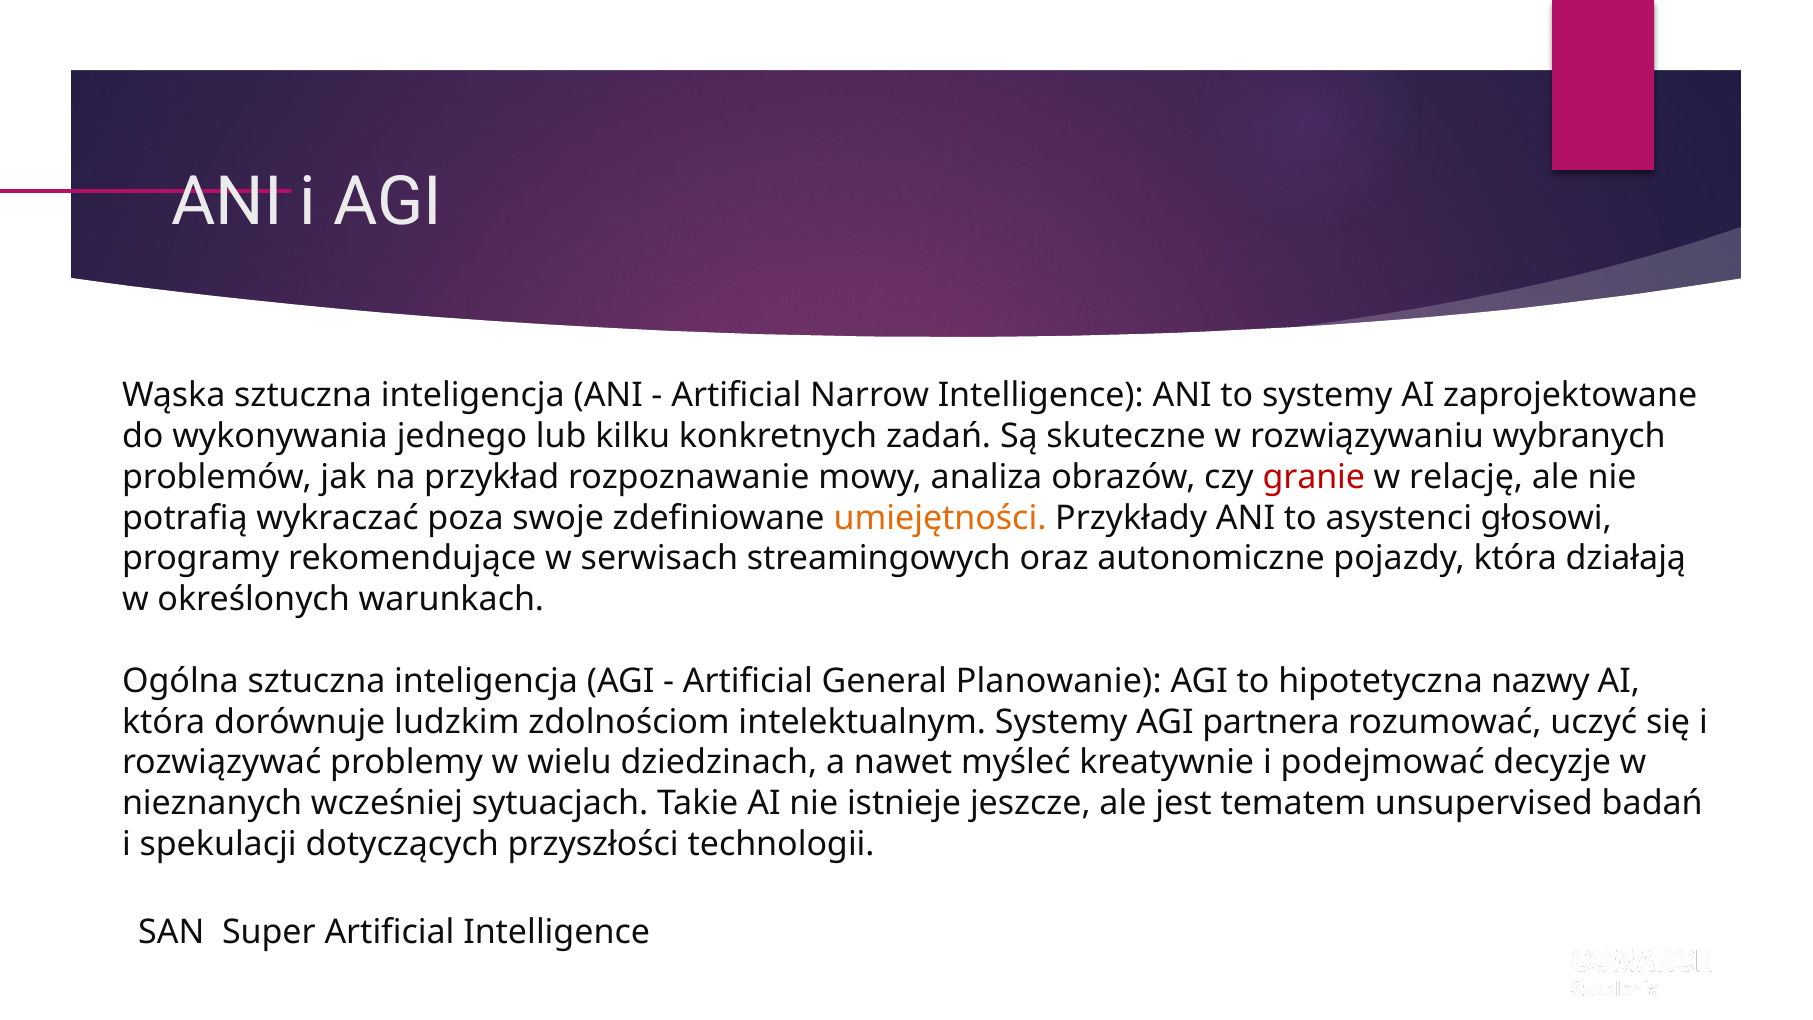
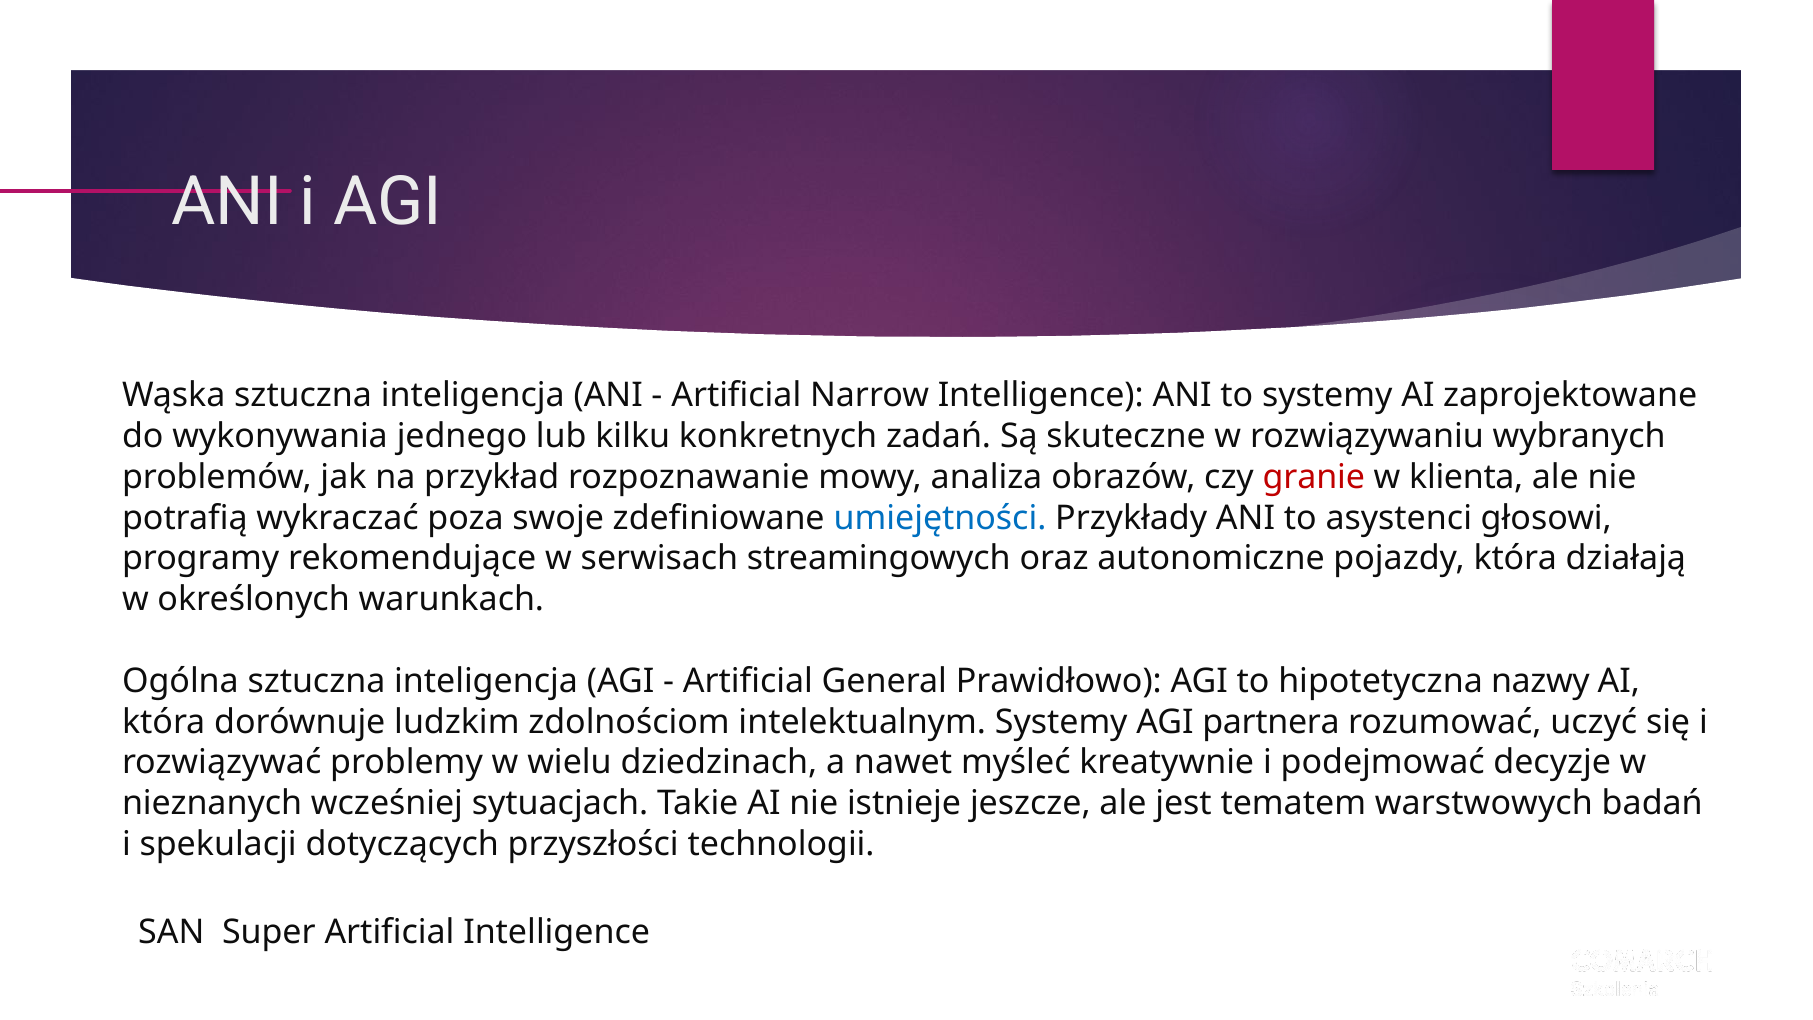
relację: relację -> klienta
umiejętności colour: orange -> blue
Planowanie: Planowanie -> Prawidłowo
unsupervised: unsupervised -> warstwowych
